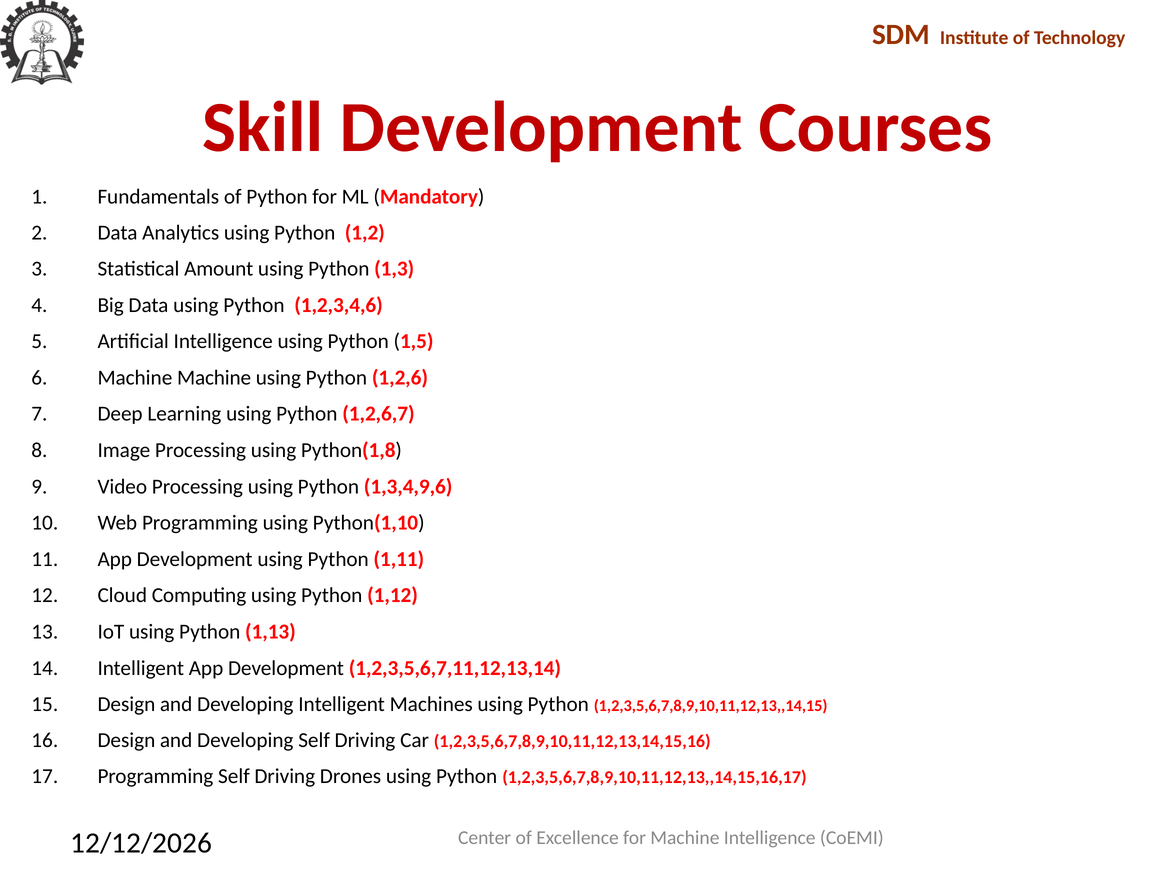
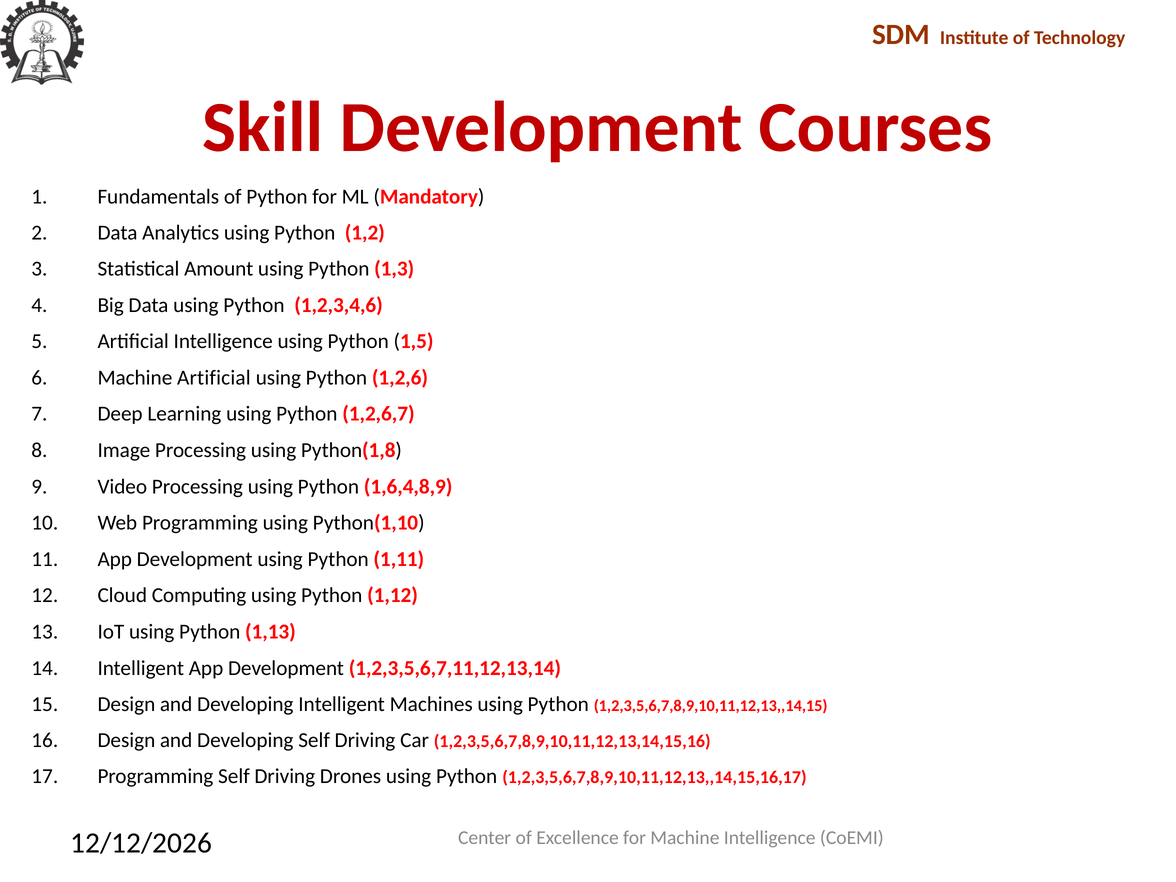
Machine Machine: Machine -> Artificial
1,3,4,9,6: 1,3,4,9,6 -> 1,6,4,8,9
